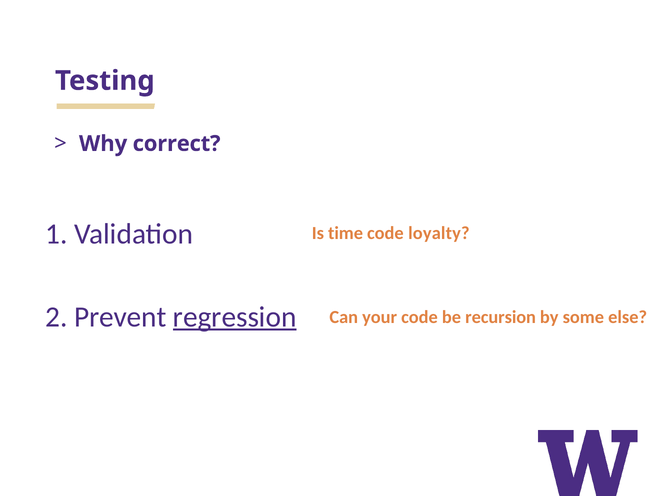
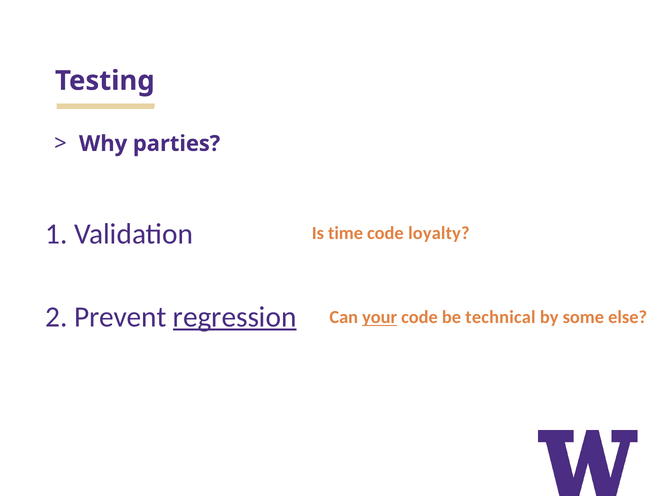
correct: correct -> parties
your underline: none -> present
recursion: recursion -> technical
